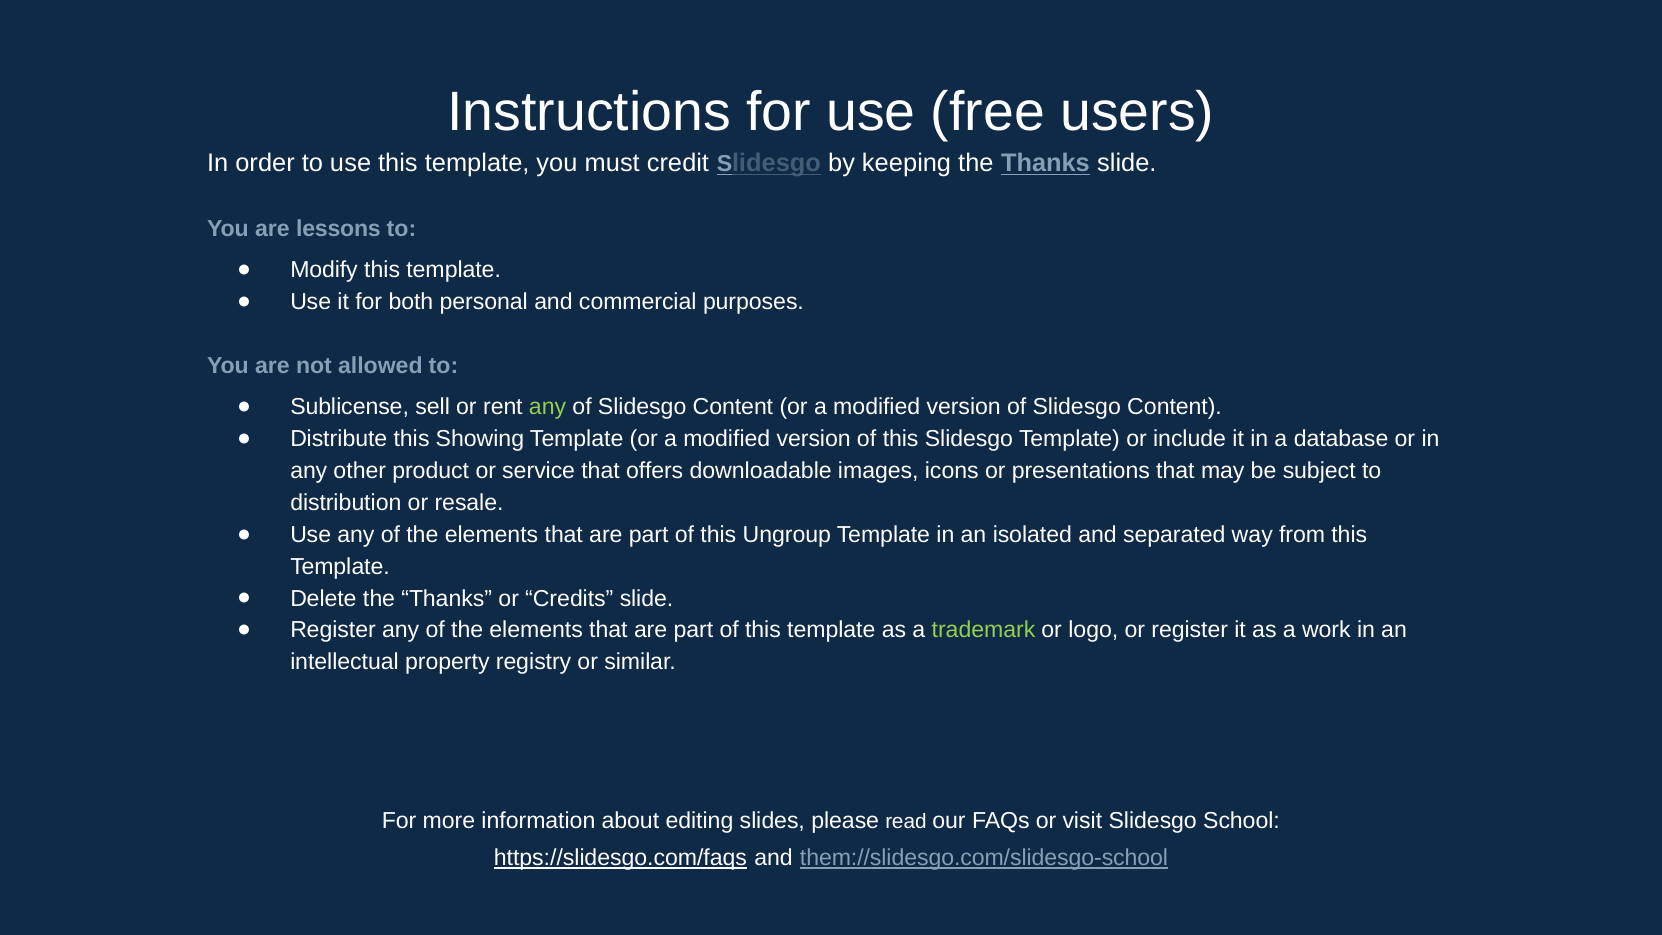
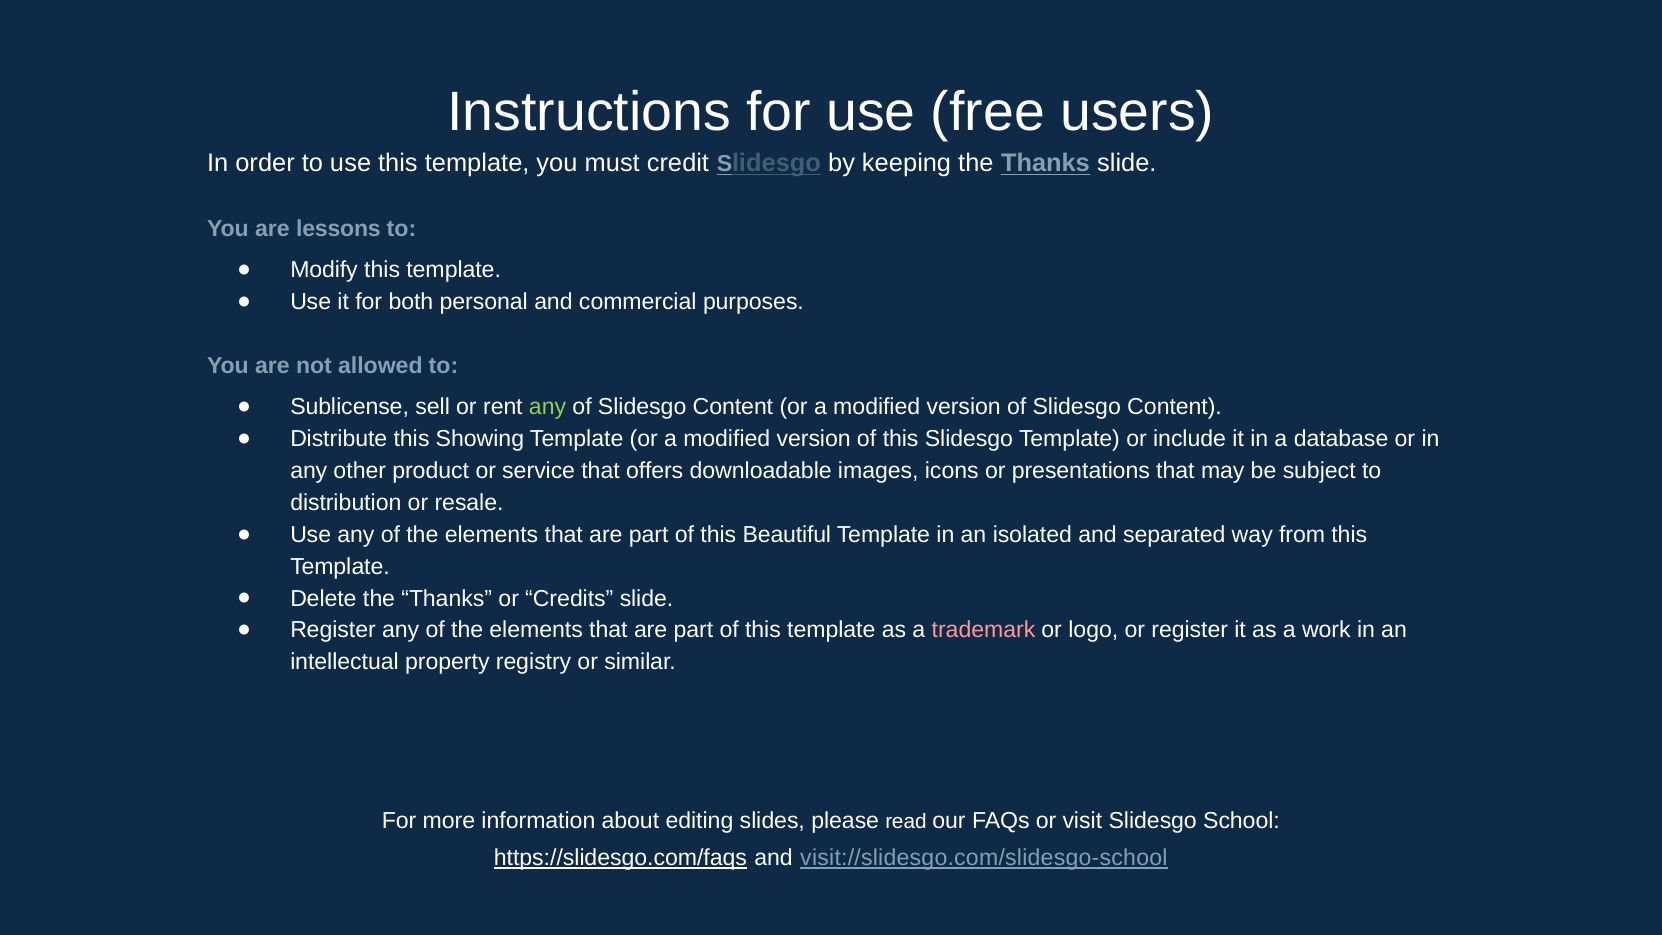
Ungroup: Ungroup -> Beautiful
trademark colour: light green -> pink
them://slidesgo.com/slidesgo-school: them://slidesgo.com/slidesgo-school -> visit://slidesgo.com/slidesgo-school
